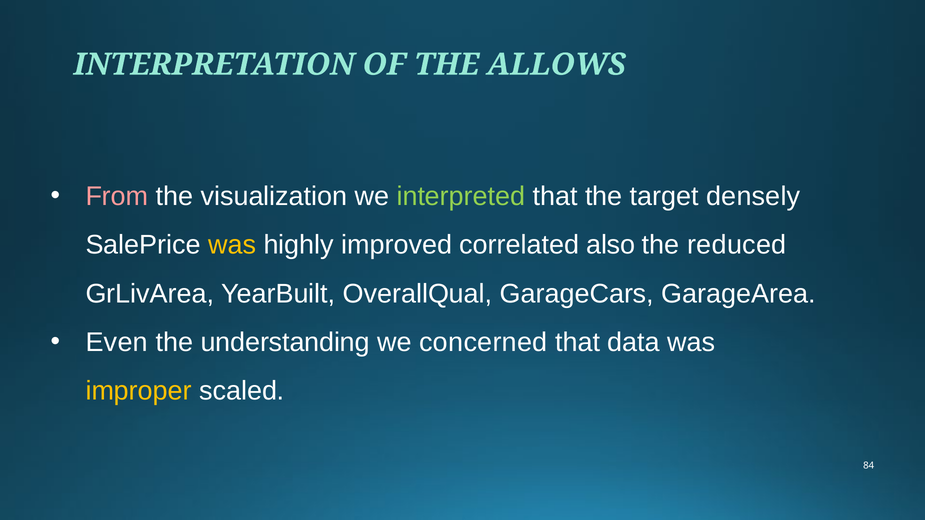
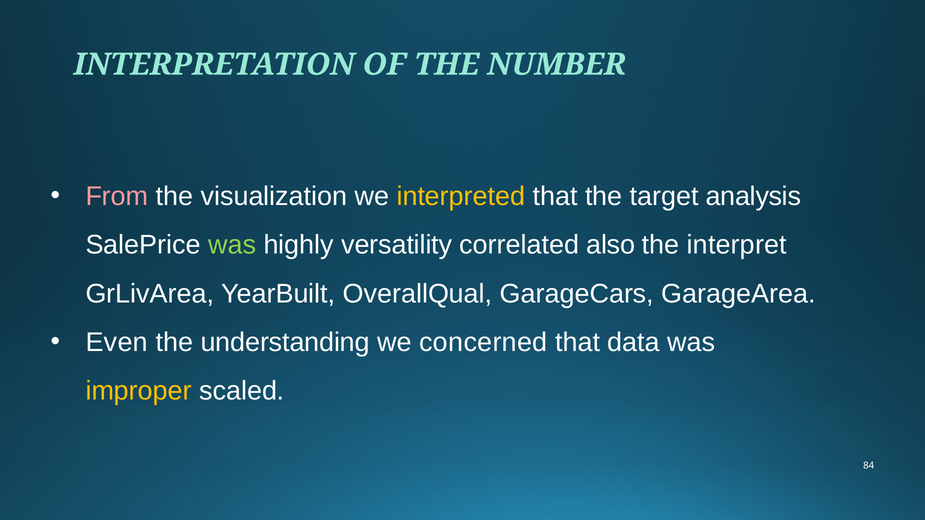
ALLOWS: ALLOWS -> NUMBER
interpreted colour: light green -> yellow
densely: densely -> analysis
was at (232, 245) colour: yellow -> light green
improved: improved -> versatility
reduced: reduced -> interpret
